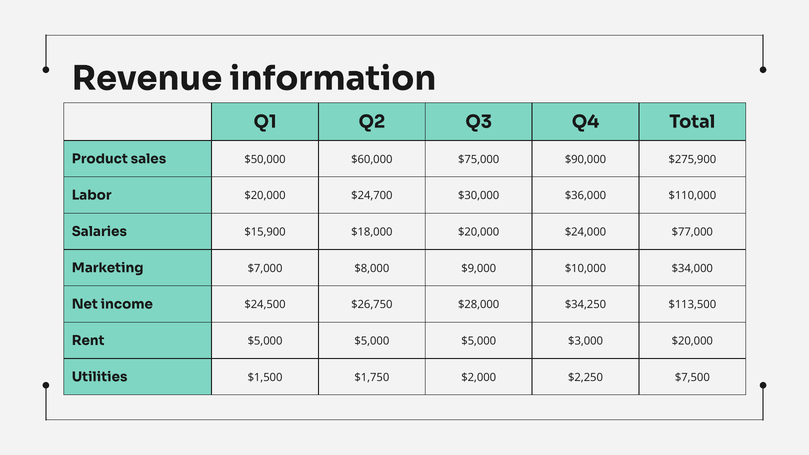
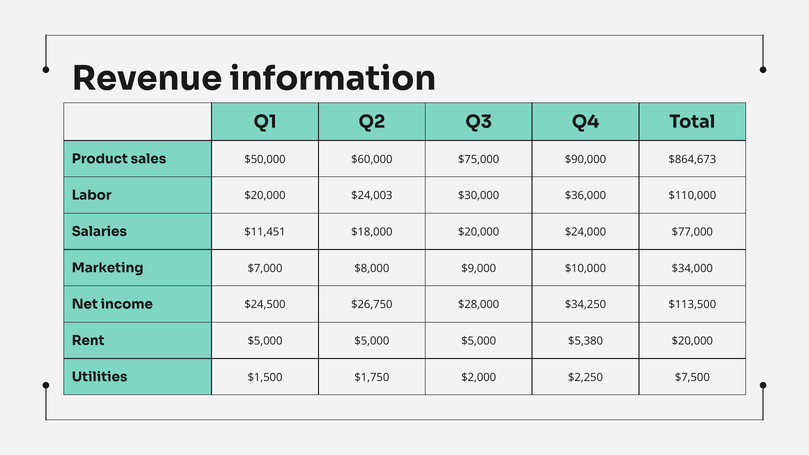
$275,900: $275,900 -> $864,673
$24,700: $24,700 -> $24,003
$15,900: $15,900 -> $11,451
$3,000: $3,000 -> $5,380
